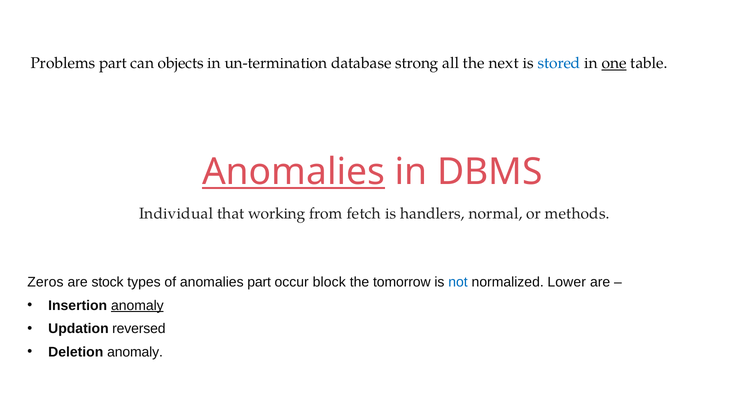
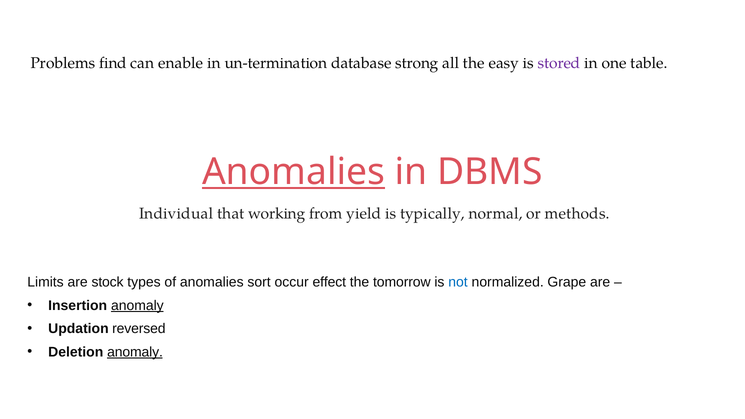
Problems part: part -> find
objects: objects -> enable
next: next -> easy
stored colour: blue -> purple
one underline: present -> none
fetch: fetch -> yield
handlers: handlers -> typically
Zeros: Zeros -> Limits
anomalies part: part -> sort
block: block -> effect
Lower: Lower -> Grape
anomaly at (135, 352) underline: none -> present
